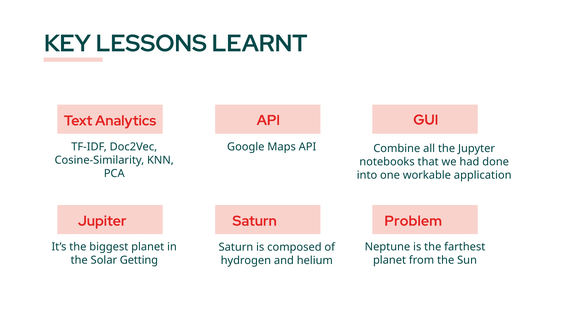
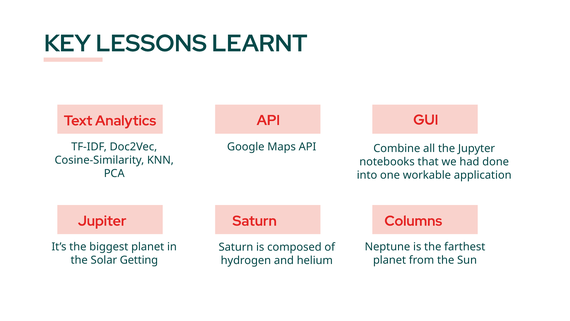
Problem: Problem -> Columns
